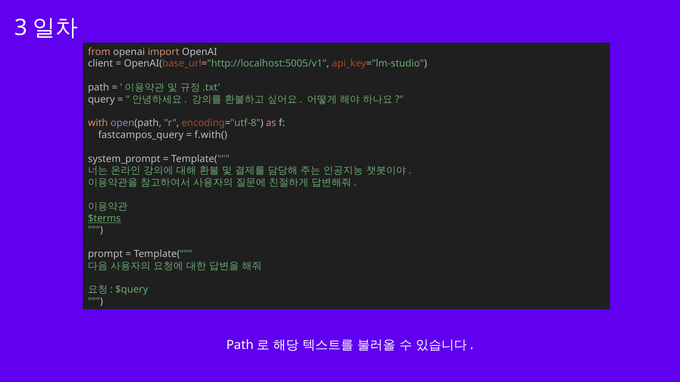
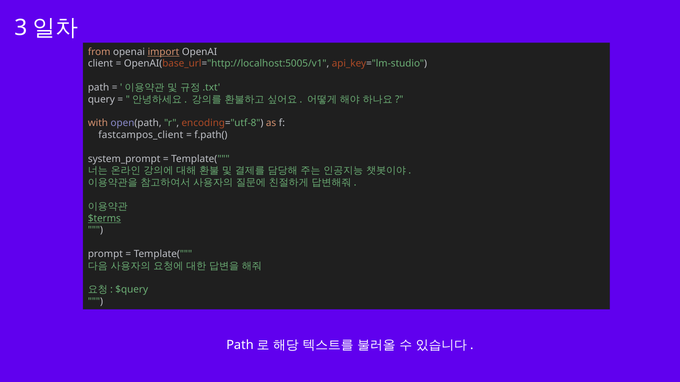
import underline: none -> present
fastcampos_query: fastcampos_query -> fastcampos_client
f.with(: f.with( -> f.path(
